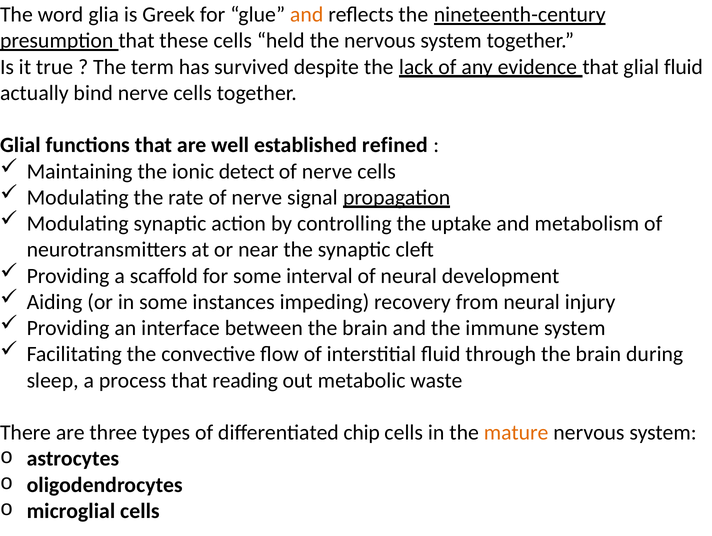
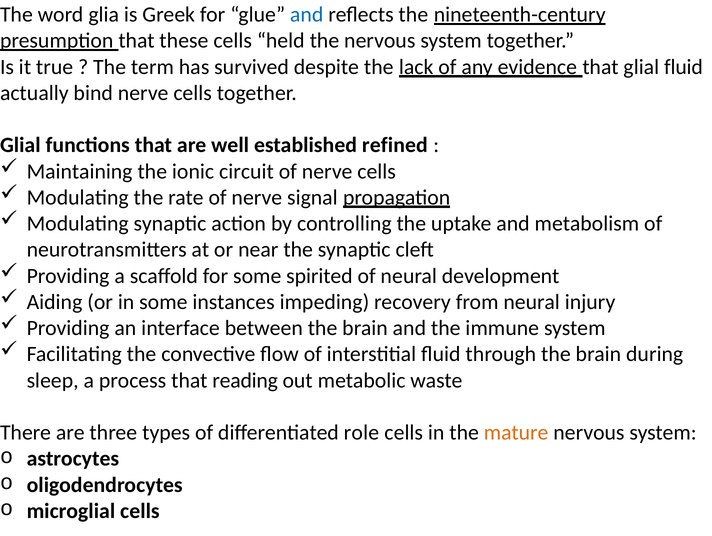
and at (307, 15) colour: orange -> blue
detect: detect -> circuit
interval: interval -> spirited
chip: chip -> role
